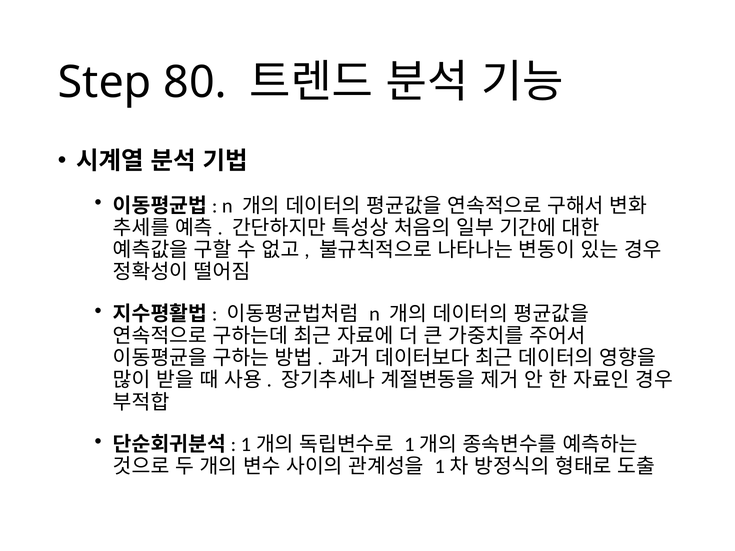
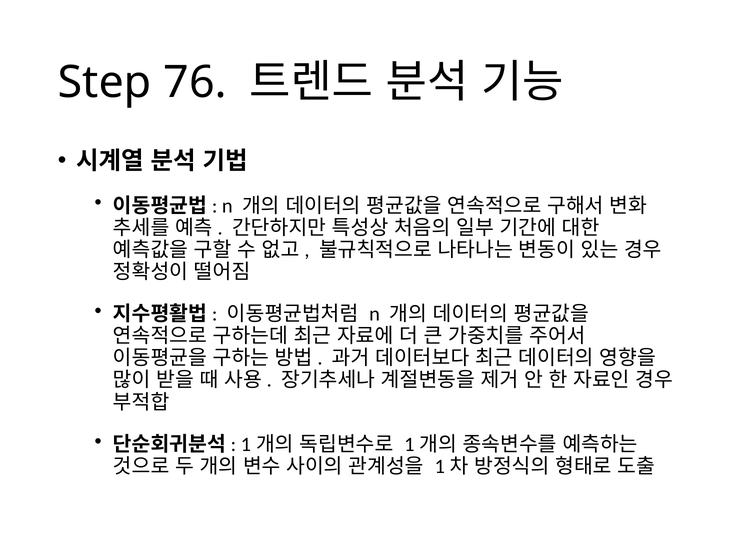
80: 80 -> 76
